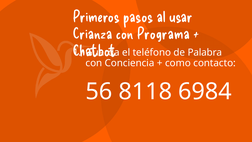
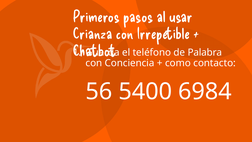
Programa: Programa -> Irrepetible
8118: 8118 -> 5400
